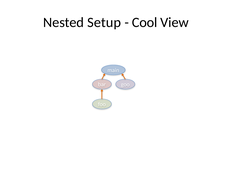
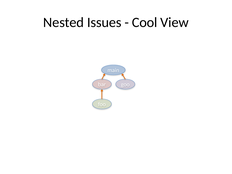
Setup: Setup -> Issues
